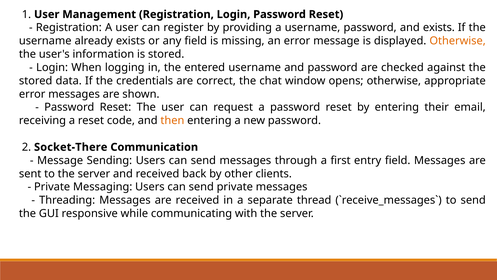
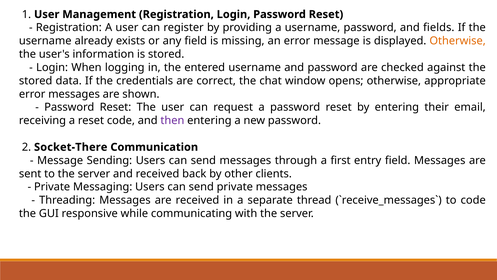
and exists: exists -> fields
then colour: orange -> purple
to send: send -> code
